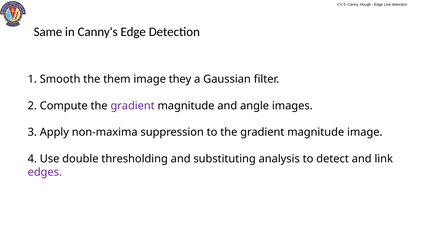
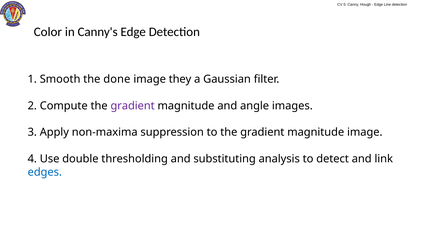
Same: Same -> Color
them: them -> done
edges colour: purple -> blue
